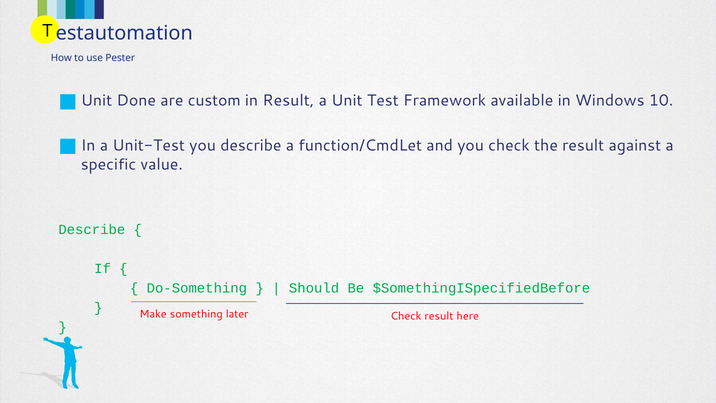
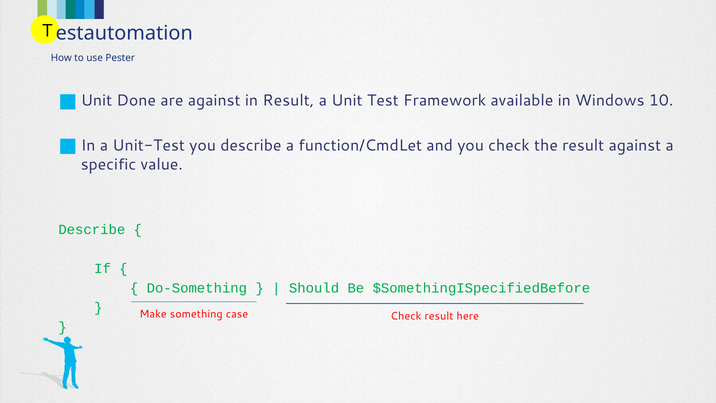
are custom: custom -> against
later: later -> case
